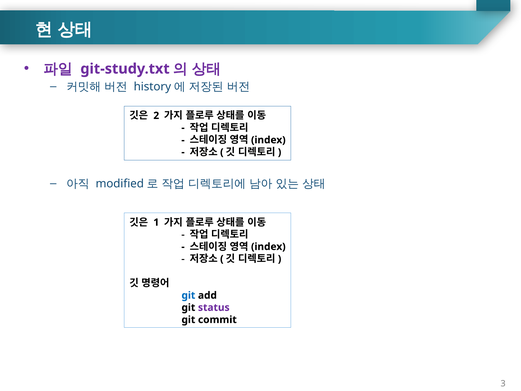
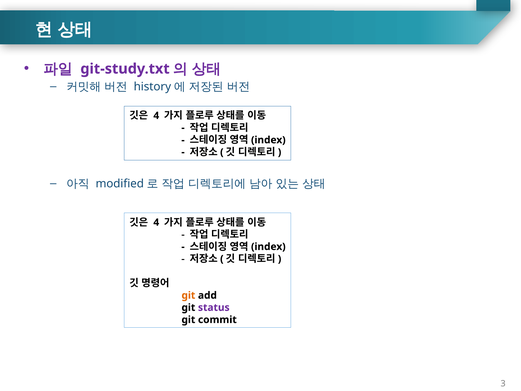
2 at (156, 116): 2 -> 4
1 at (156, 222): 1 -> 4
git at (188, 295) colour: blue -> orange
